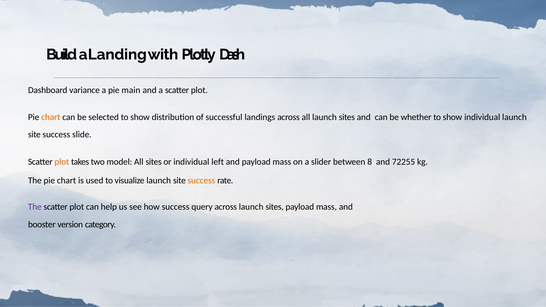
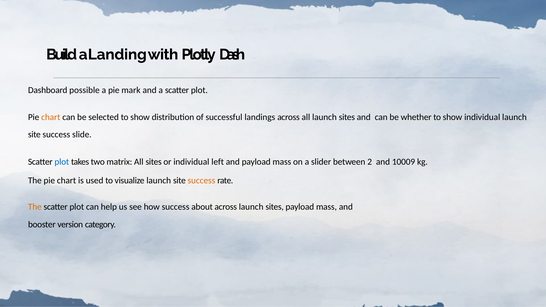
variance: variance -> possible
main: main -> mark
plot at (62, 162) colour: orange -> blue
model: model -> matrix
8: 8 -> 2
72255: 72255 -> 10009
The at (35, 207) colour: purple -> orange
query: query -> about
